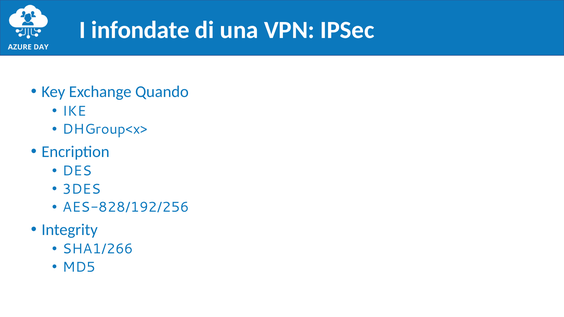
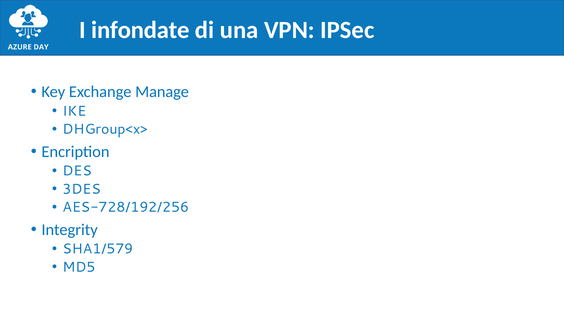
Quando: Quando -> Manage
AES-828/192/256: AES-828/192/256 -> AES-728/192/256
SHA1/266: SHA1/266 -> SHA1/579
